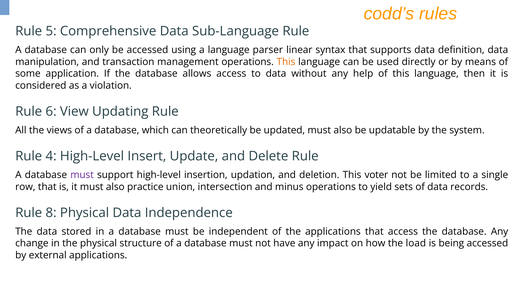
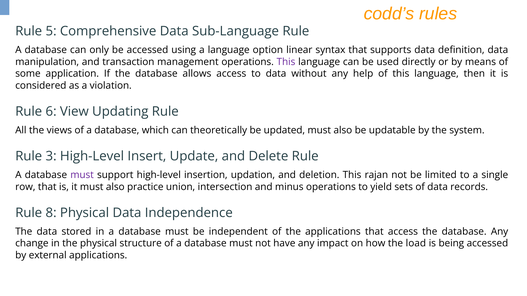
parser: parser -> option
This at (286, 62) colour: orange -> purple
4: 4 -> 3
voter: voter -> rajan
